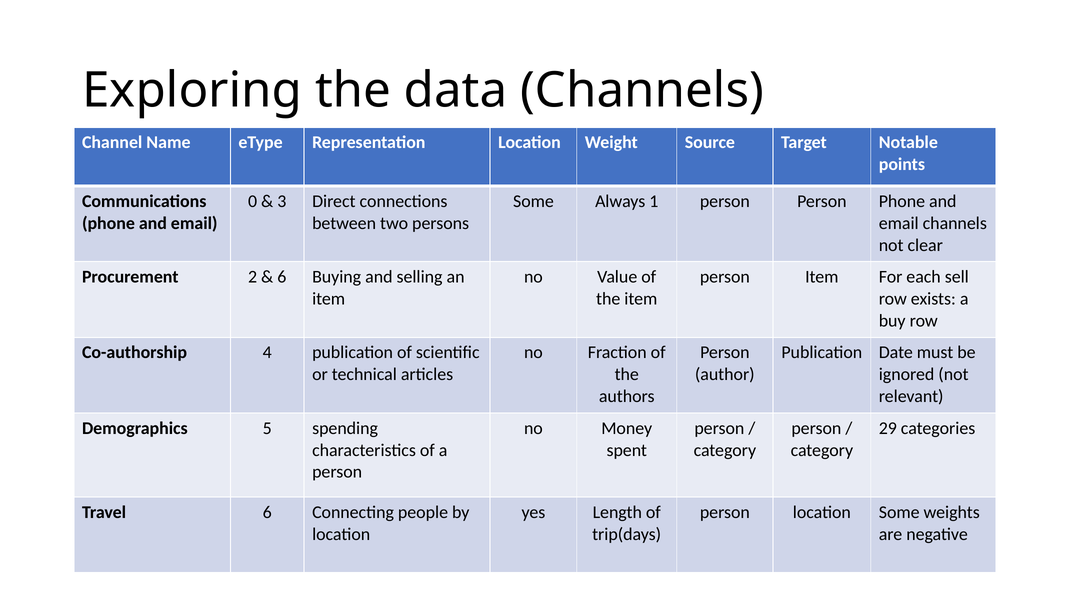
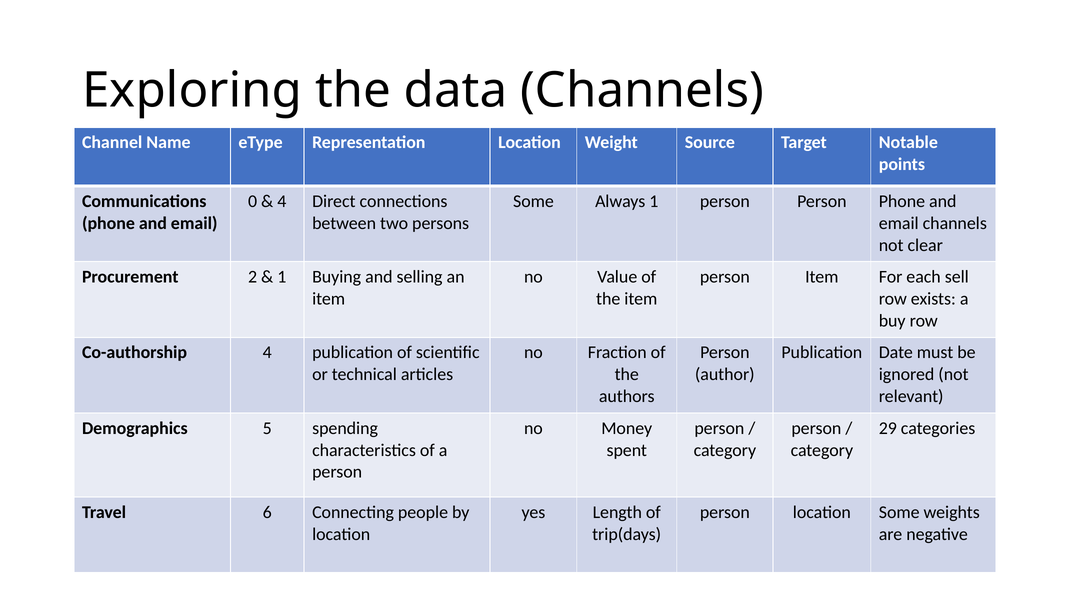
3 at (282, 201): 3 -> 4
6 at (282, 277): 6 -> 1
